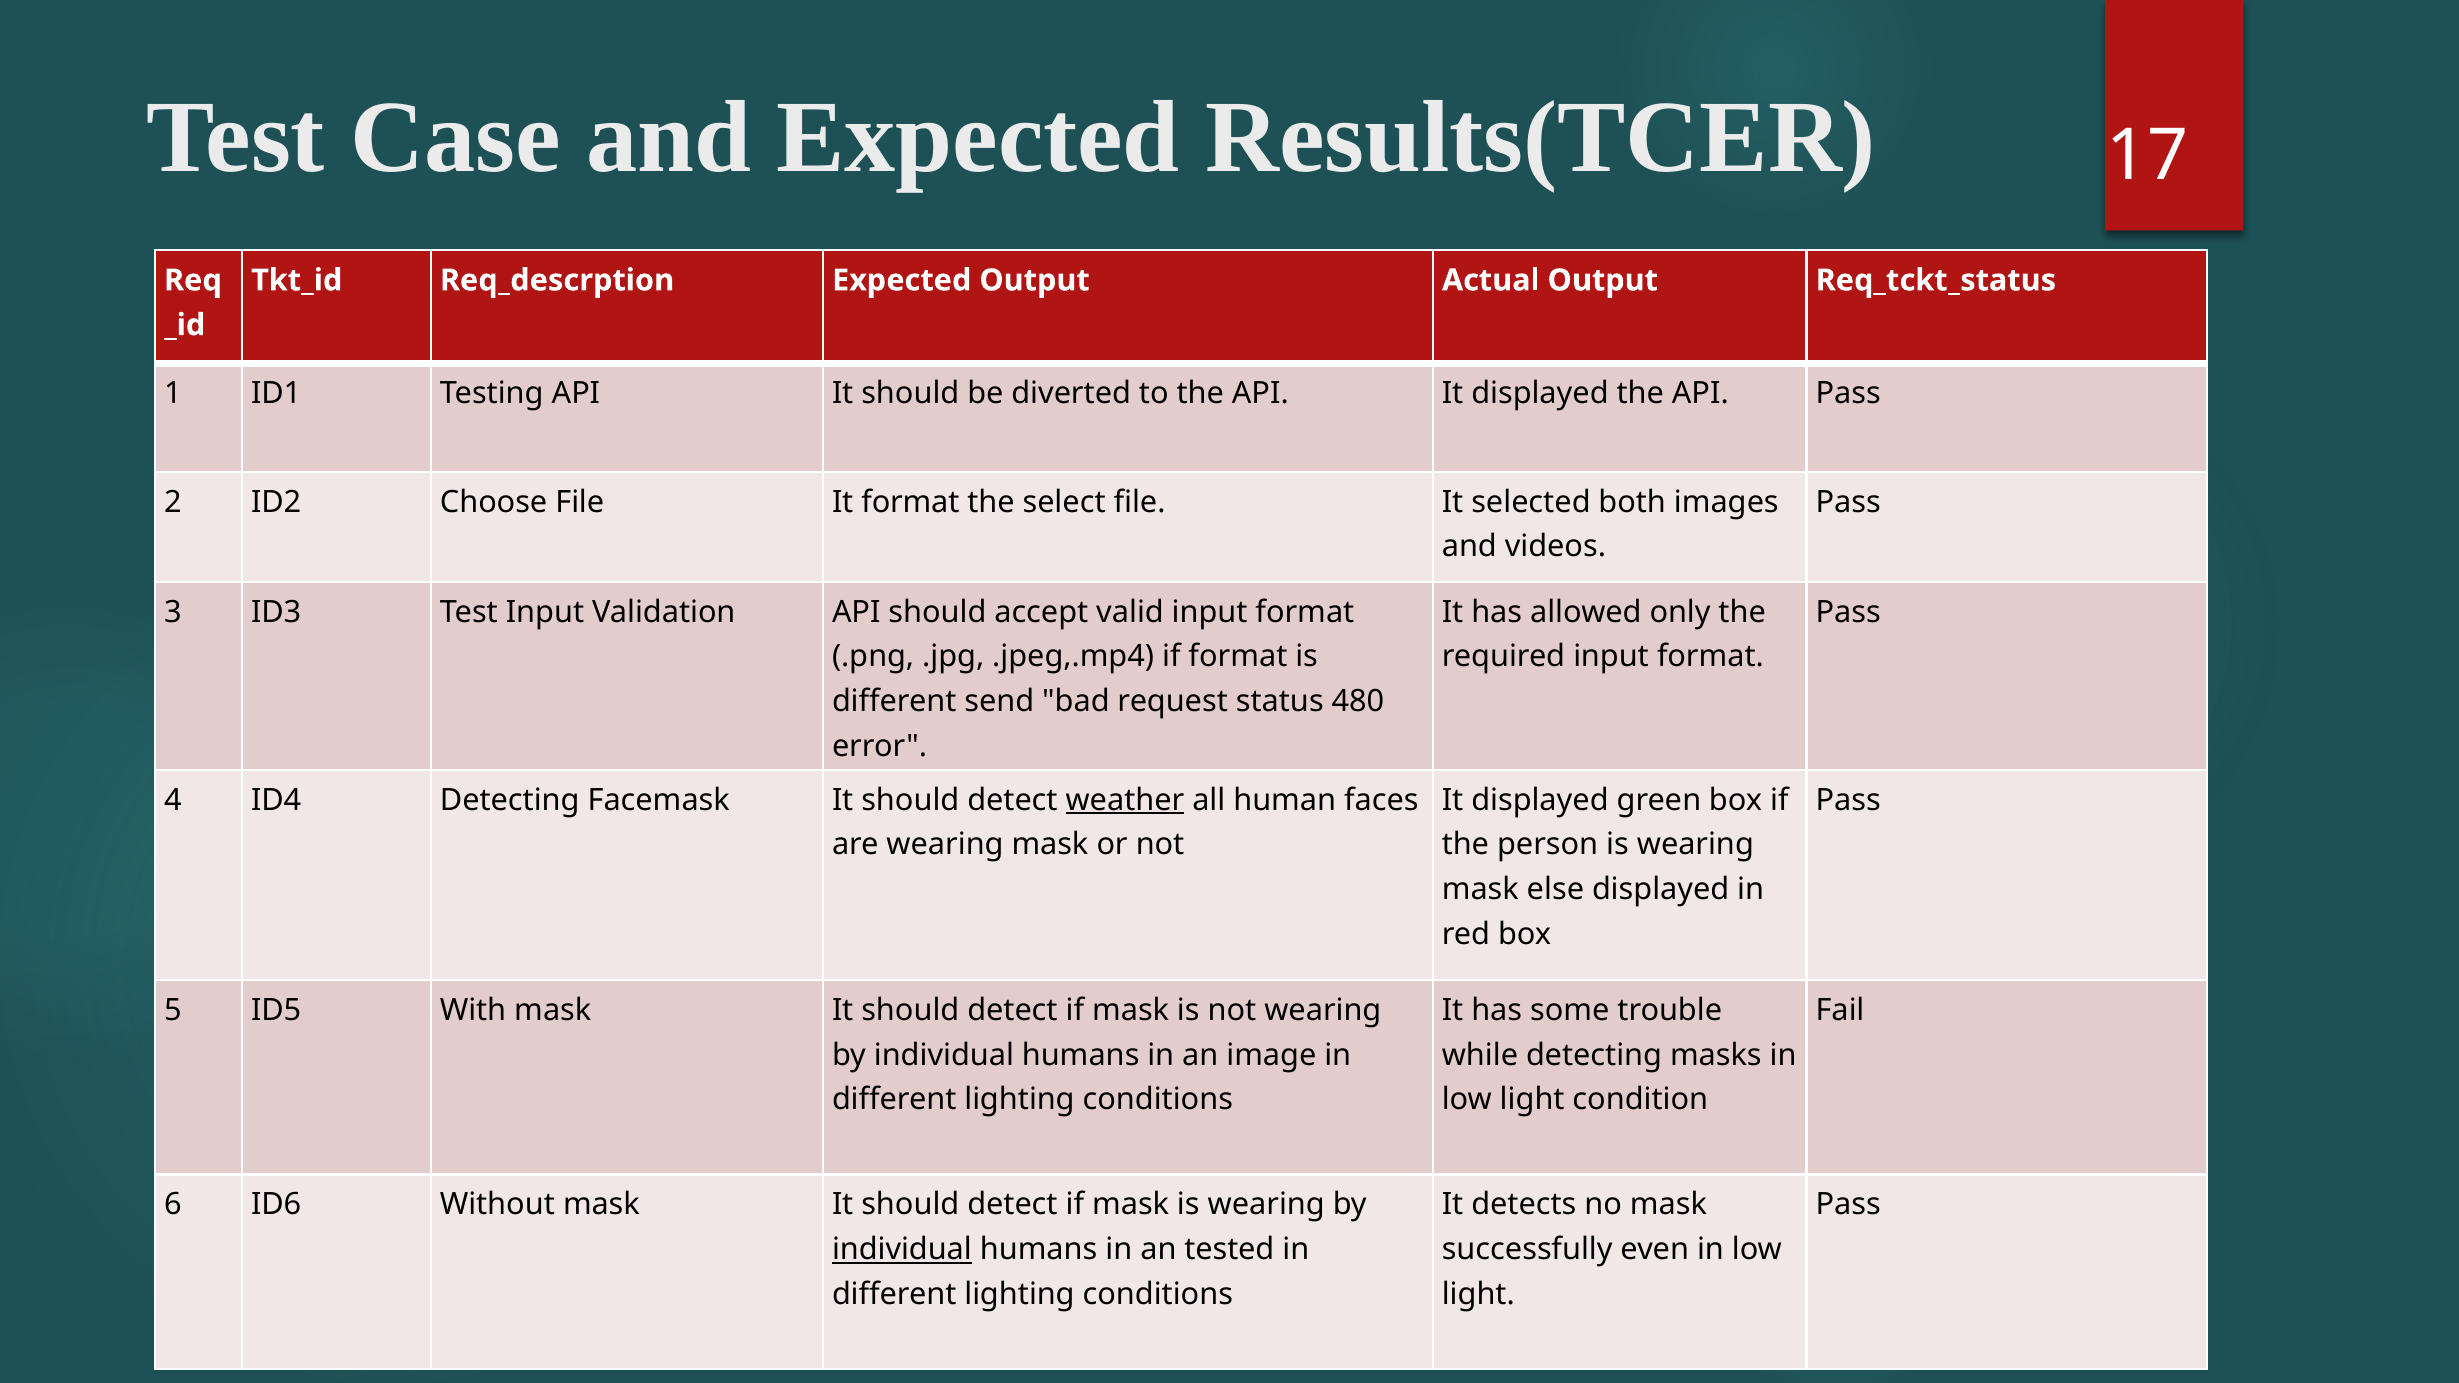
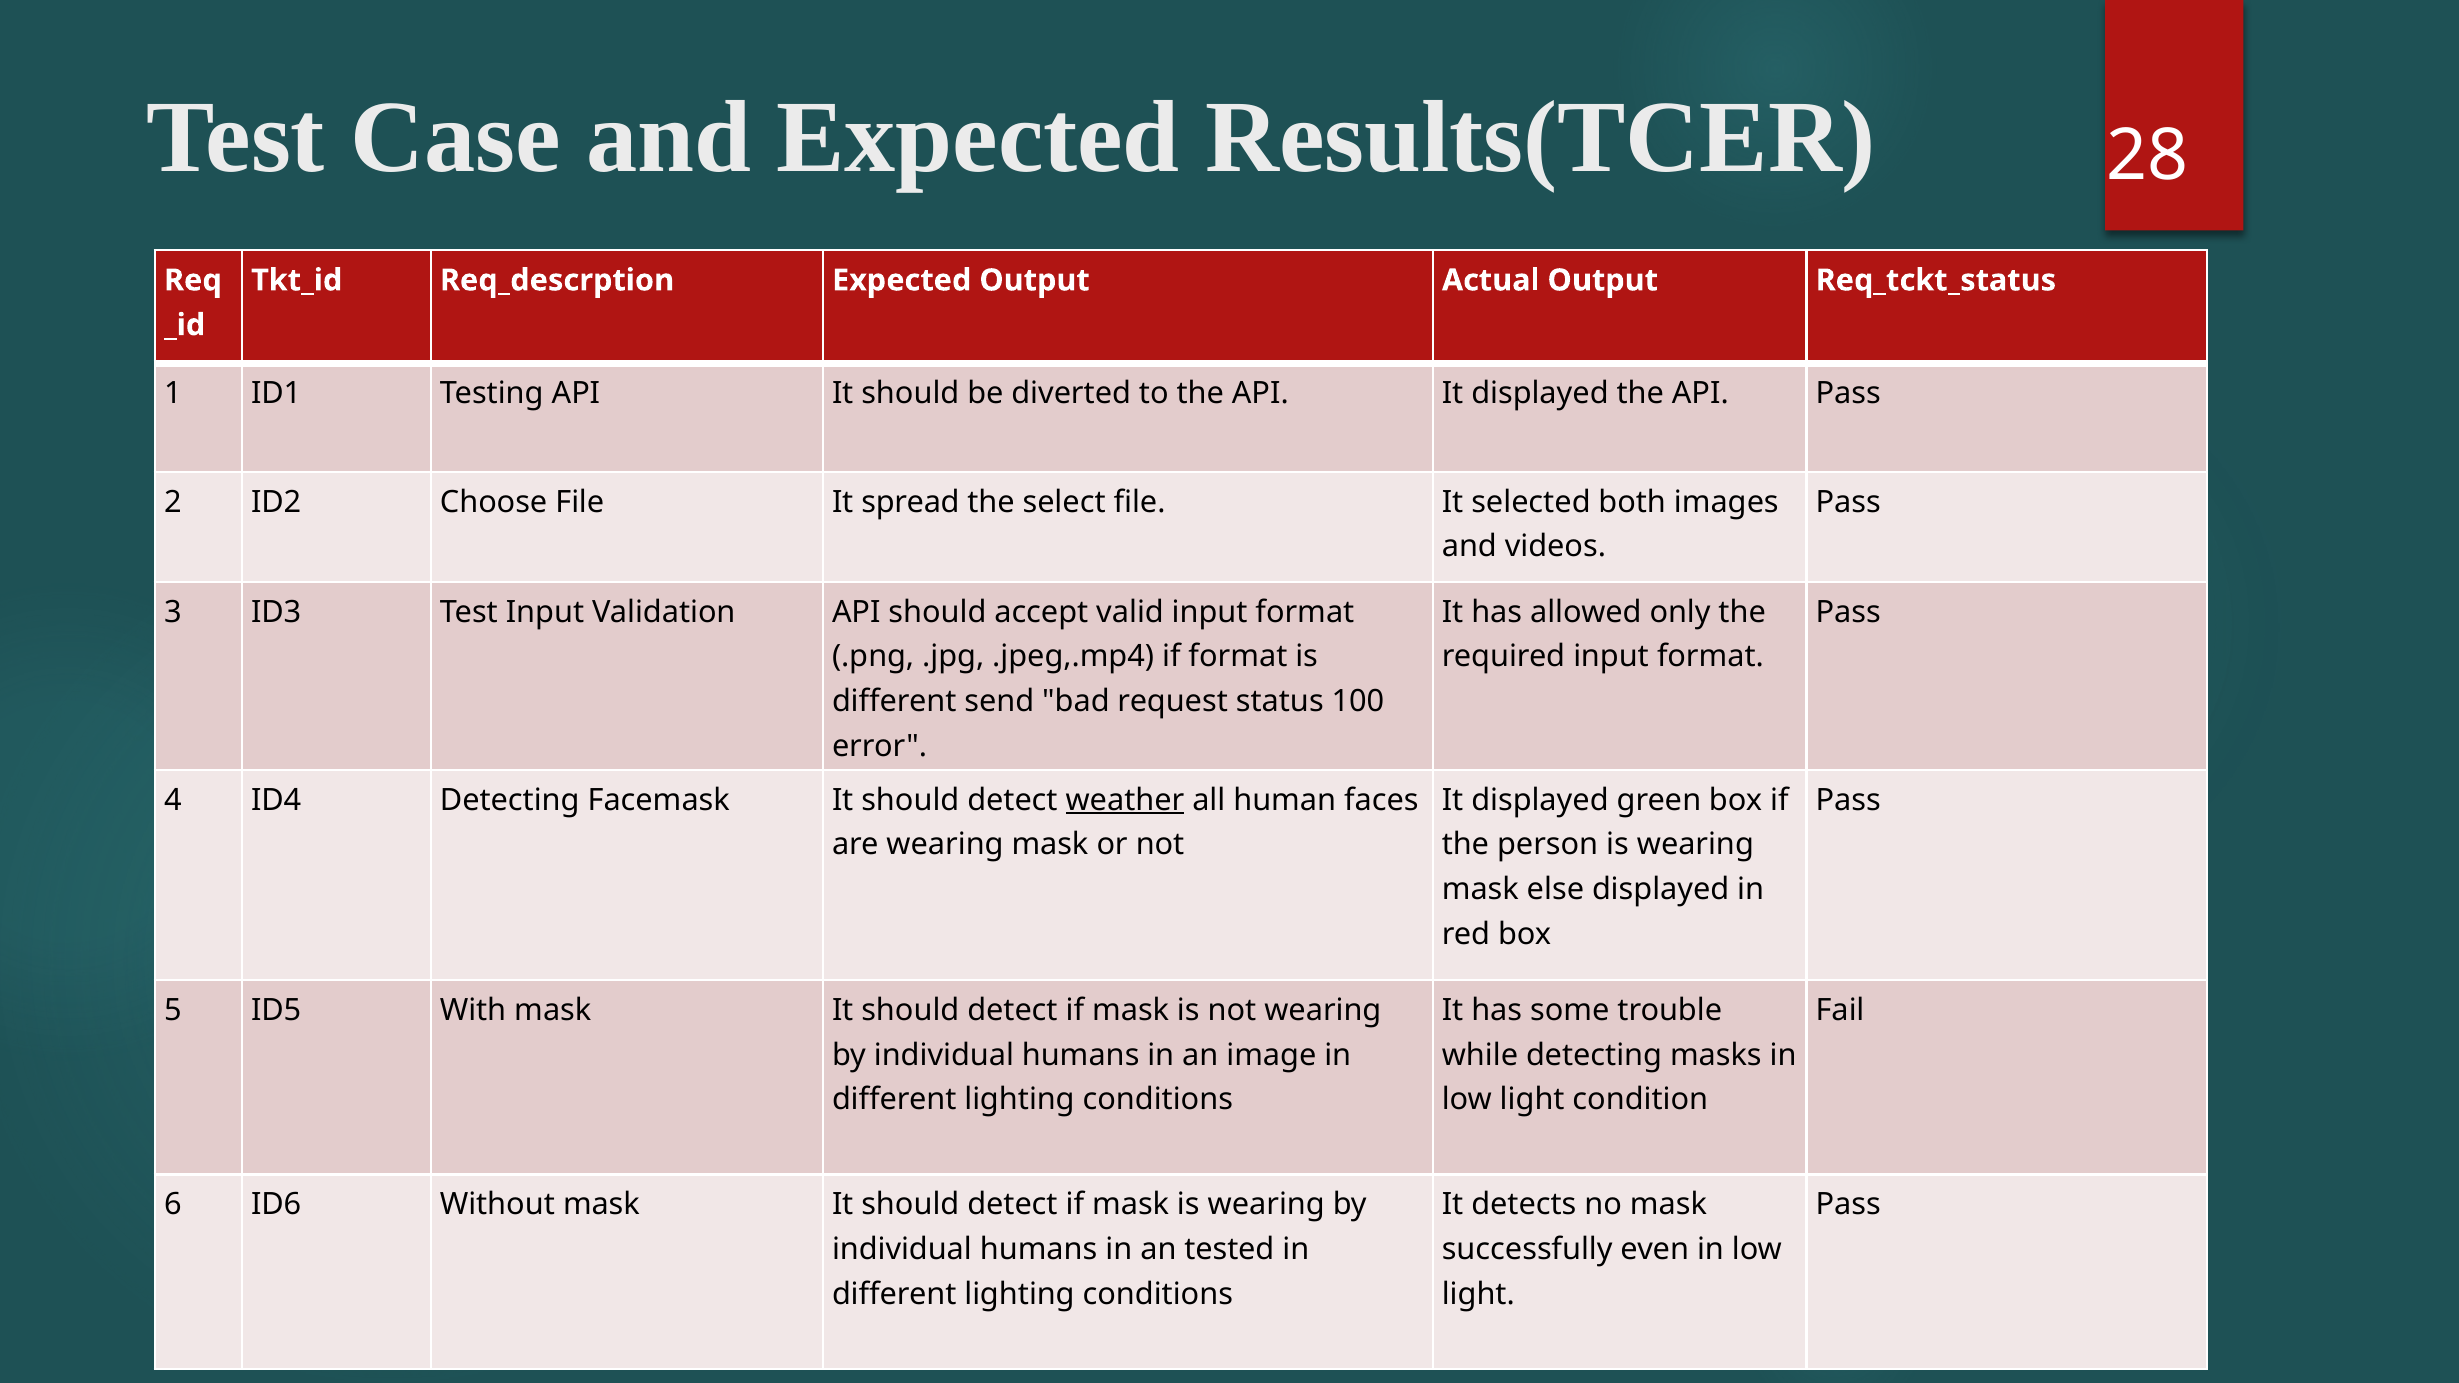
17: 17 -> 28
It format: format -> spread
480: 480 -> 100
individual at (902, 1250) underline: present -> none
